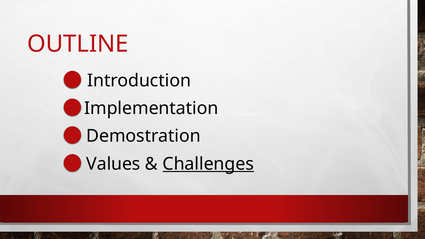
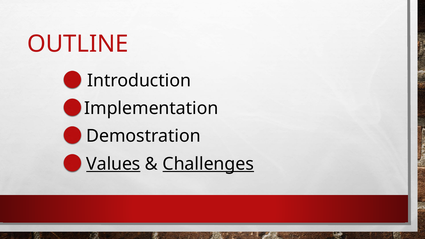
Values underline: none -> present
